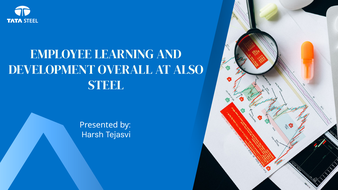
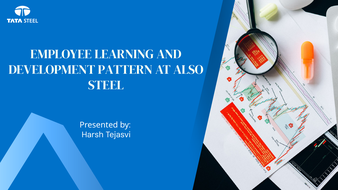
OVERALL: OVERALL -> PATTERN
